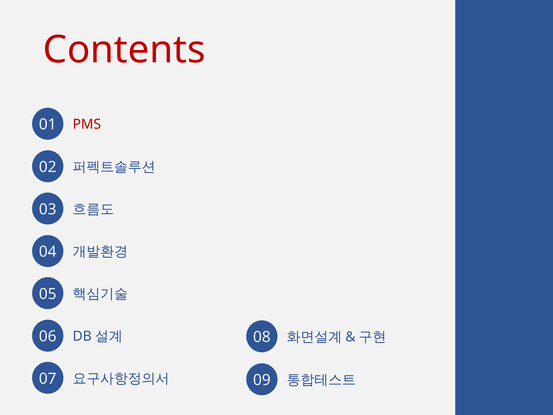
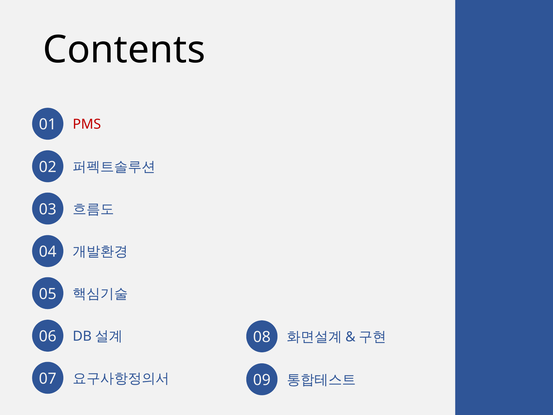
Contents colour: red -> black
